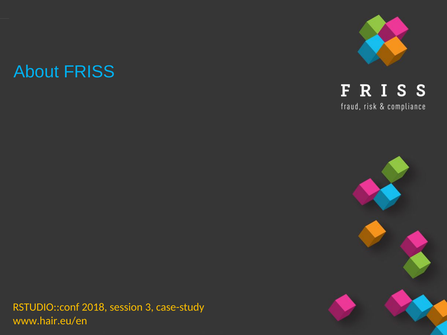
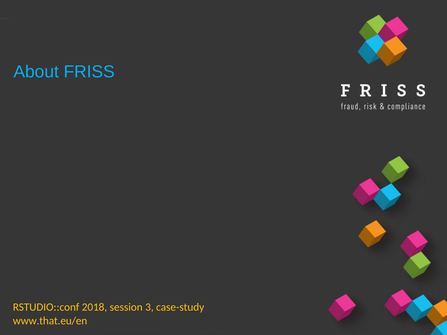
www.hair.eu/en: www.hair.eu/en -> www.that.eu/en
